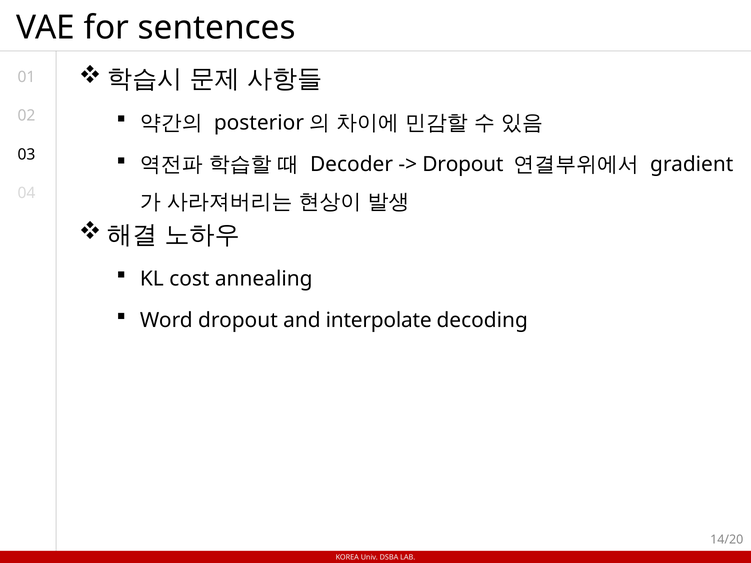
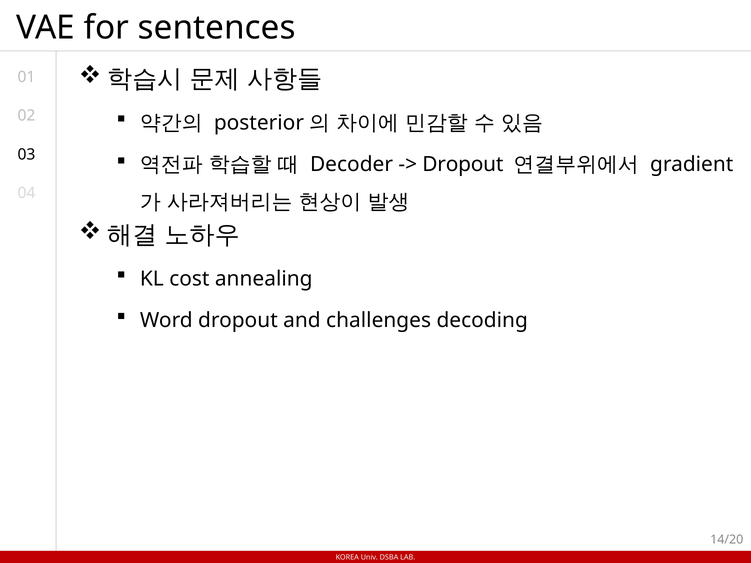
interpolate: interpolate -> challenges
